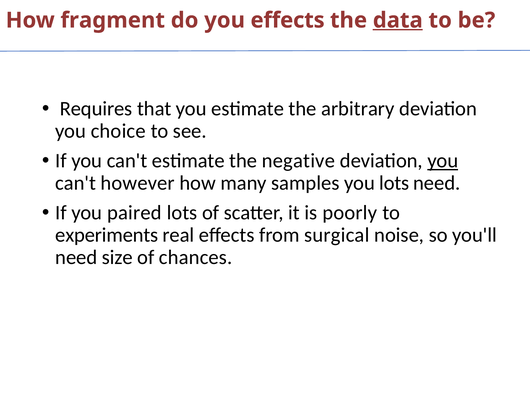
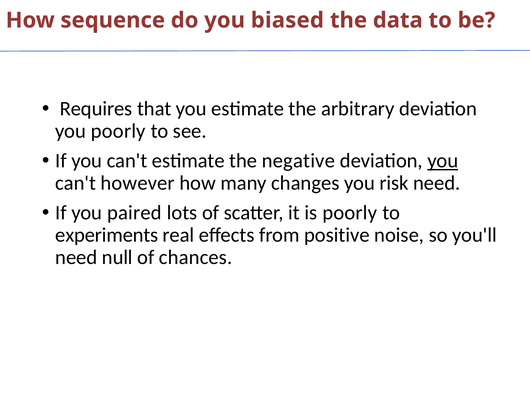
fragment: fragment -> sequence
you effects: effects -> biased
data underline: present -> none
you choice: choice -> poorly
samples: samples -> changes
you lots: lots -> risk
surgical: surgical -> positive
size: size -> null
